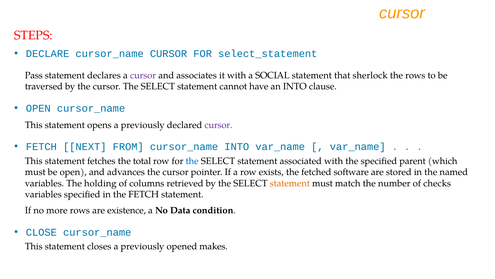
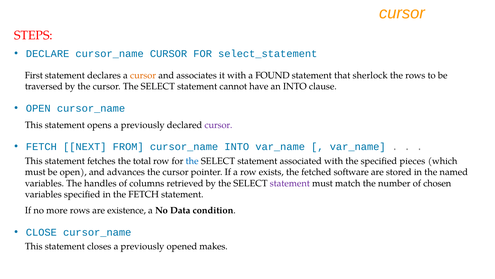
Pass: Pass -> First
cursor at (143, 75) colour: purple -> orange
SOCIAL: SOCIAL -> FOUND
parent: parent -> pieces
holding: holding -> handles
statement at (290, 183) colour: orange -> purple
checks: checks -> chosen
